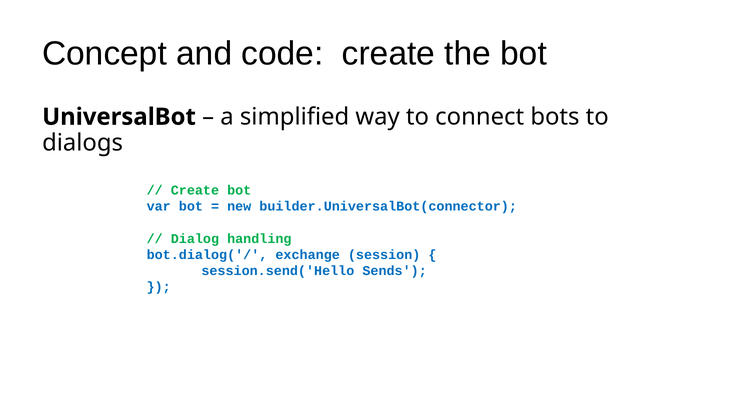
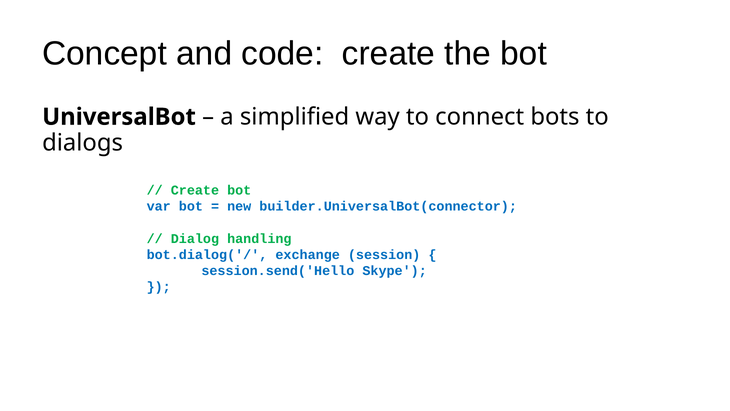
Sends: Sends -> Skype
